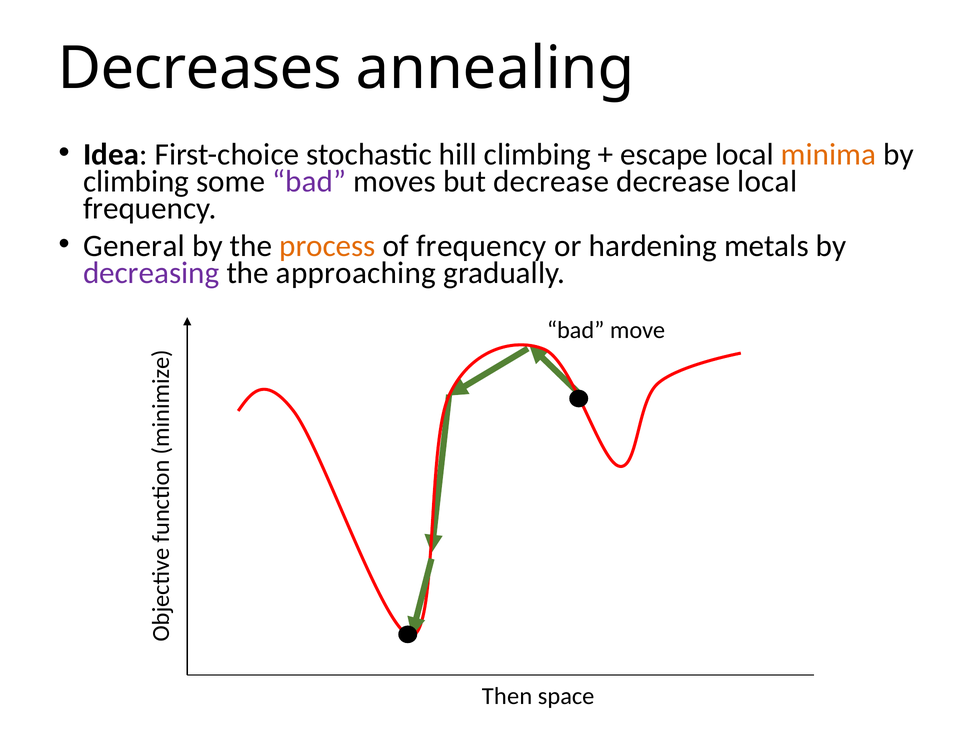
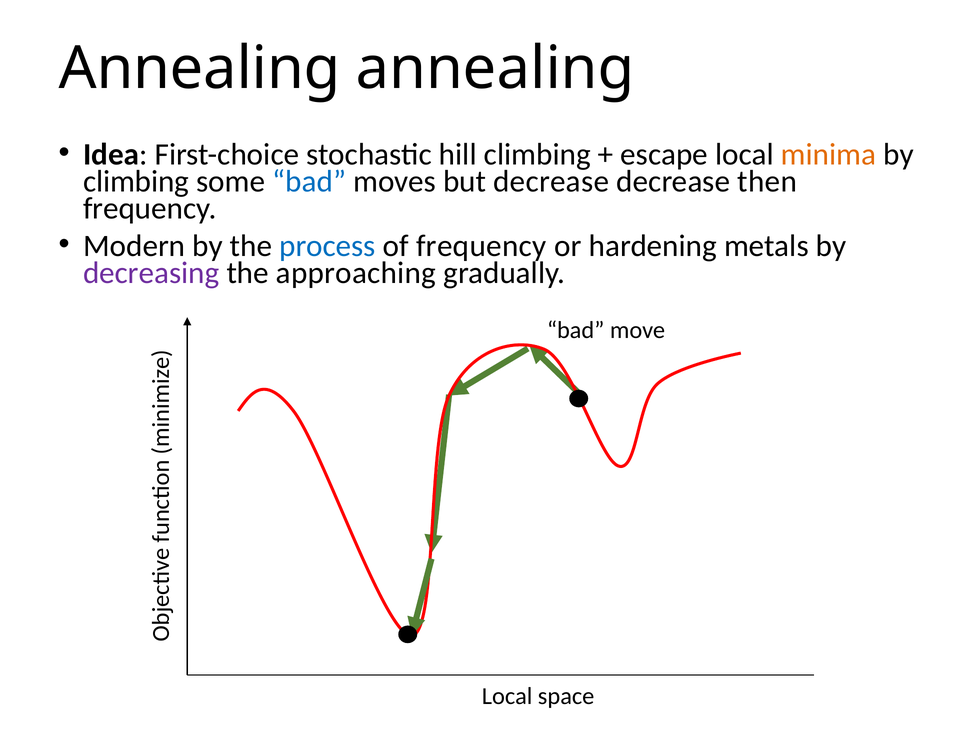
Decreases at (200, 69): Decreases -> Annealing
bad at (309, 181) colour: purple -> blue
decrease local: local -> then
General: General -> Modern
process colour: orange -> blue
Then at (507, 697): Then -> Local
